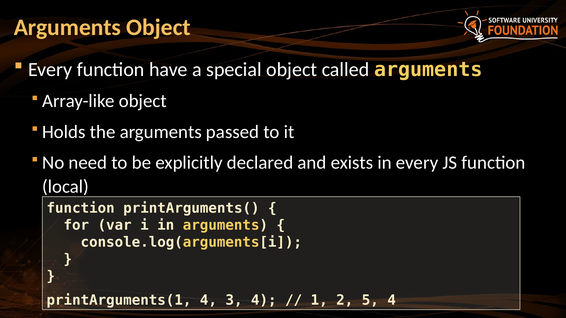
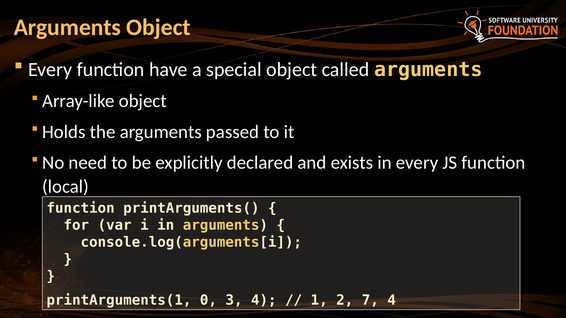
printArguments(1 4: 4 -> 0
5: 5 -> 7
